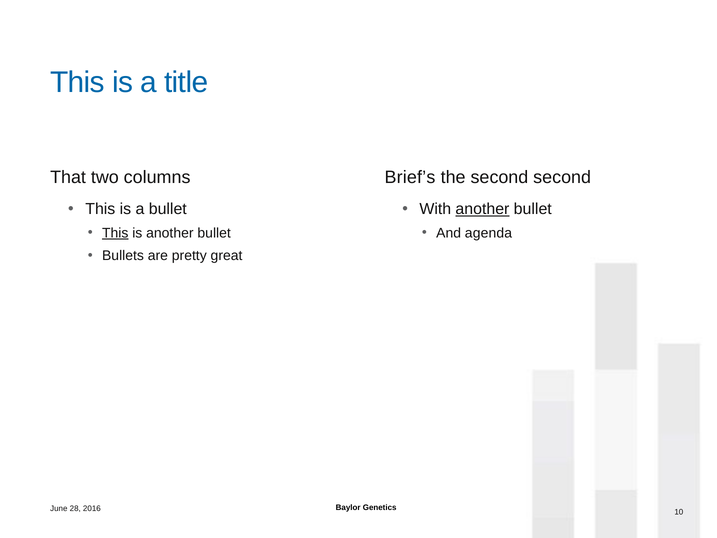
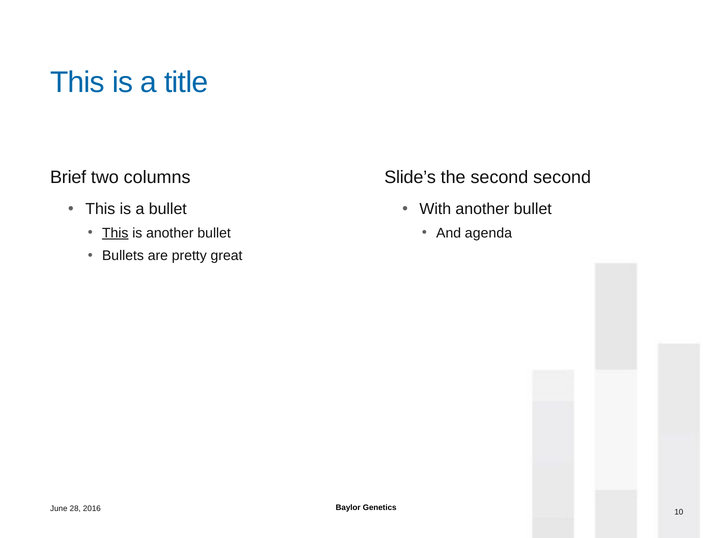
That: That -> Brief
Brief’s: Brief’s -> Slide’s
another at (482, 209) underline: present -> none
